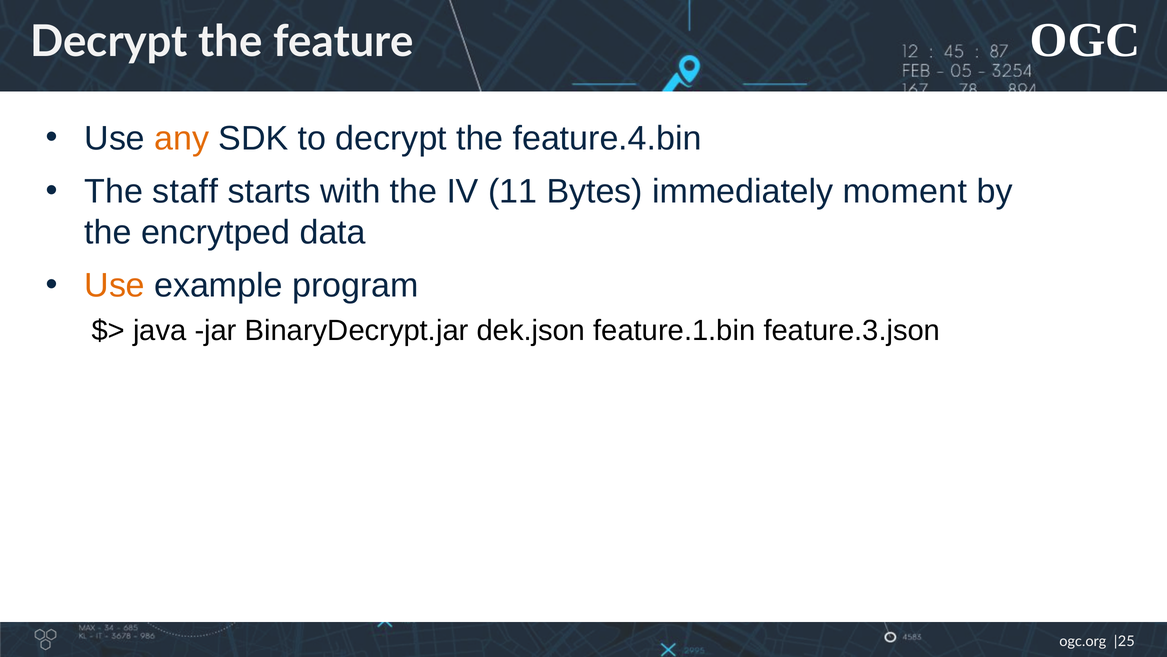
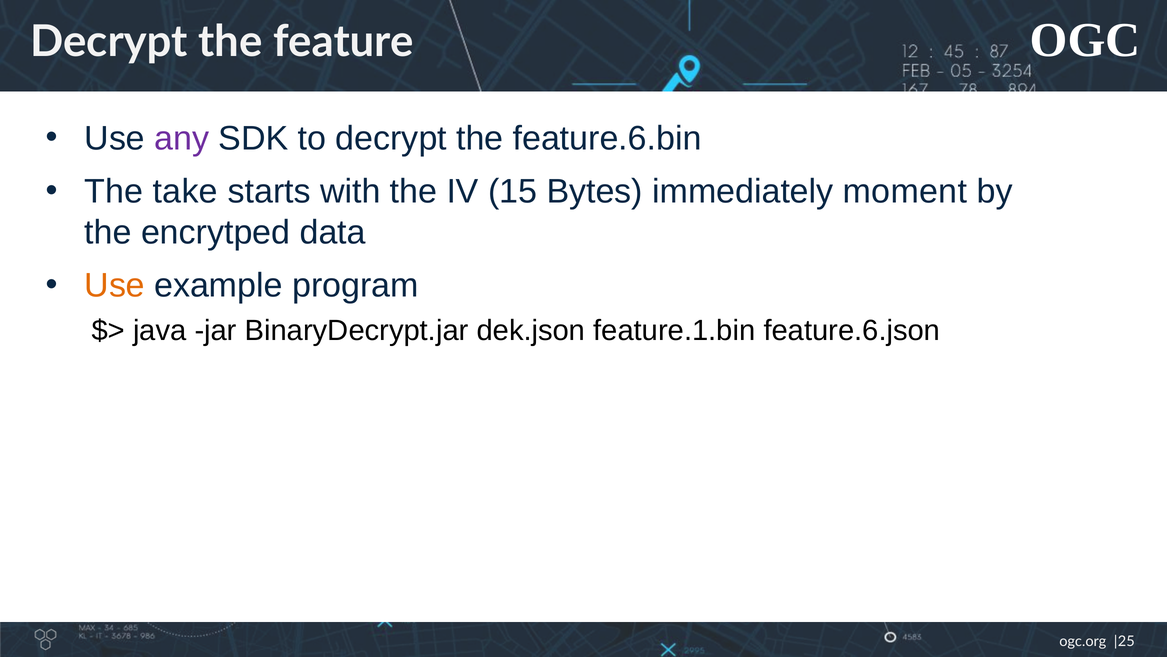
any colour: orange -> purple
feature.4.bin: feature.4.bin -> feature.6.bin
staff: staff -> take
11: 11 -> 15
feature.3.json: feature.3.json -> feature.6.json
